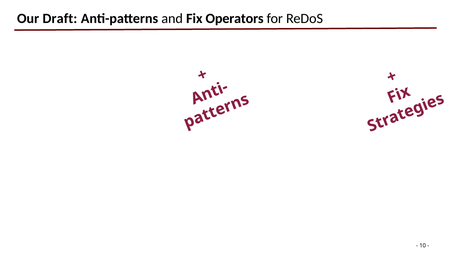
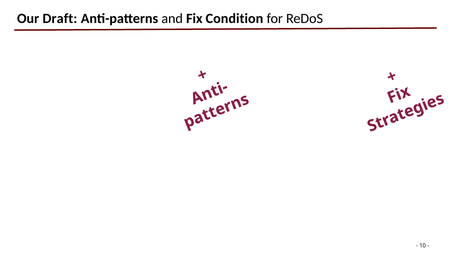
Operators: Operators -> Condition
